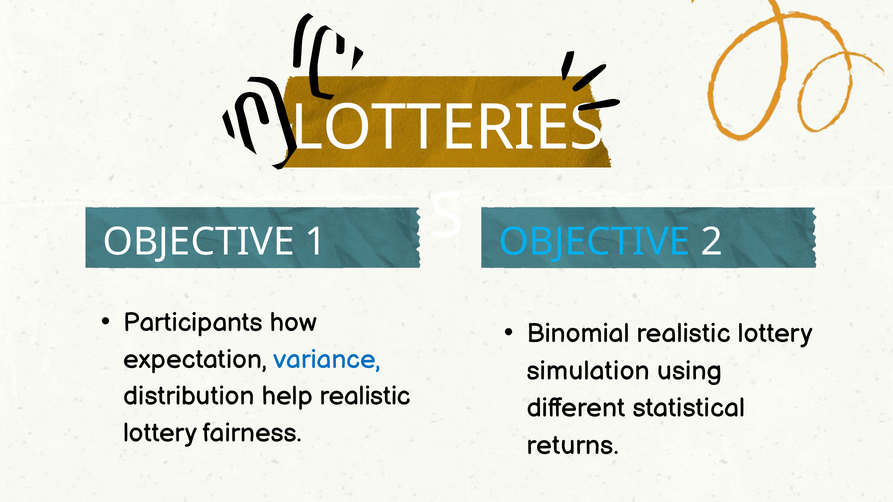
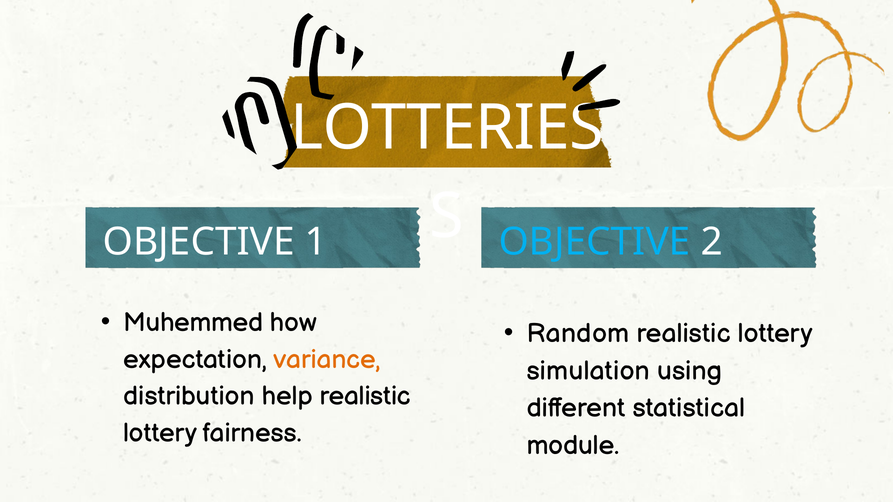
Participants: Participants -> Muhemmed
Binomial: Binomial -> Random
variance colour: blue -> orange
returns: returns -> module
